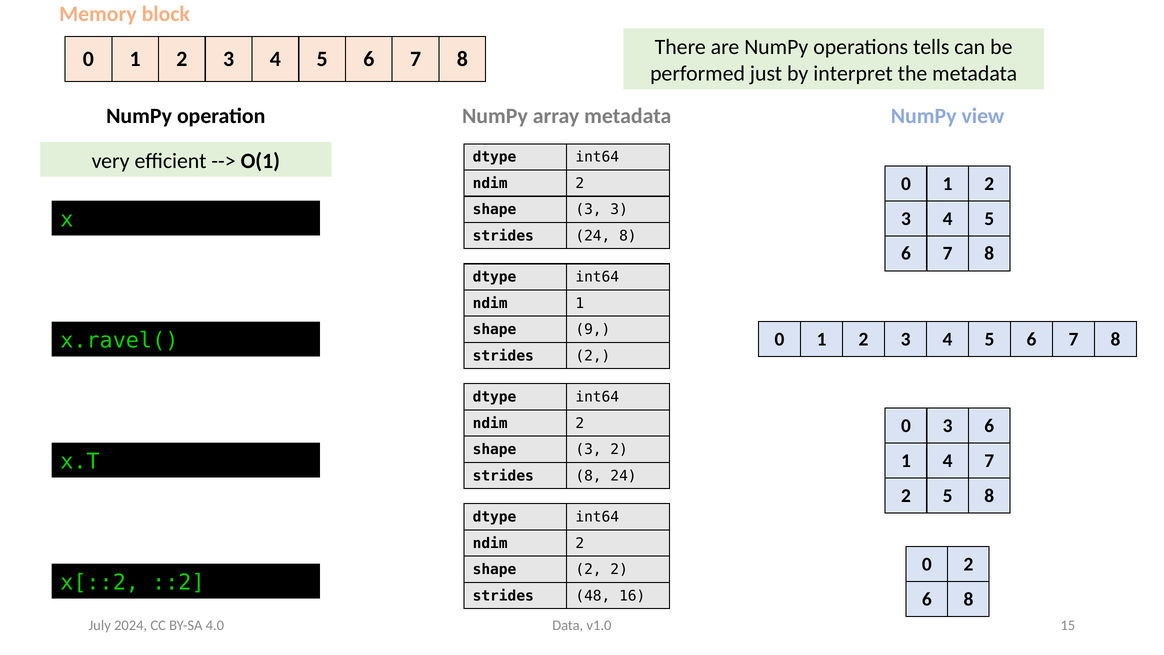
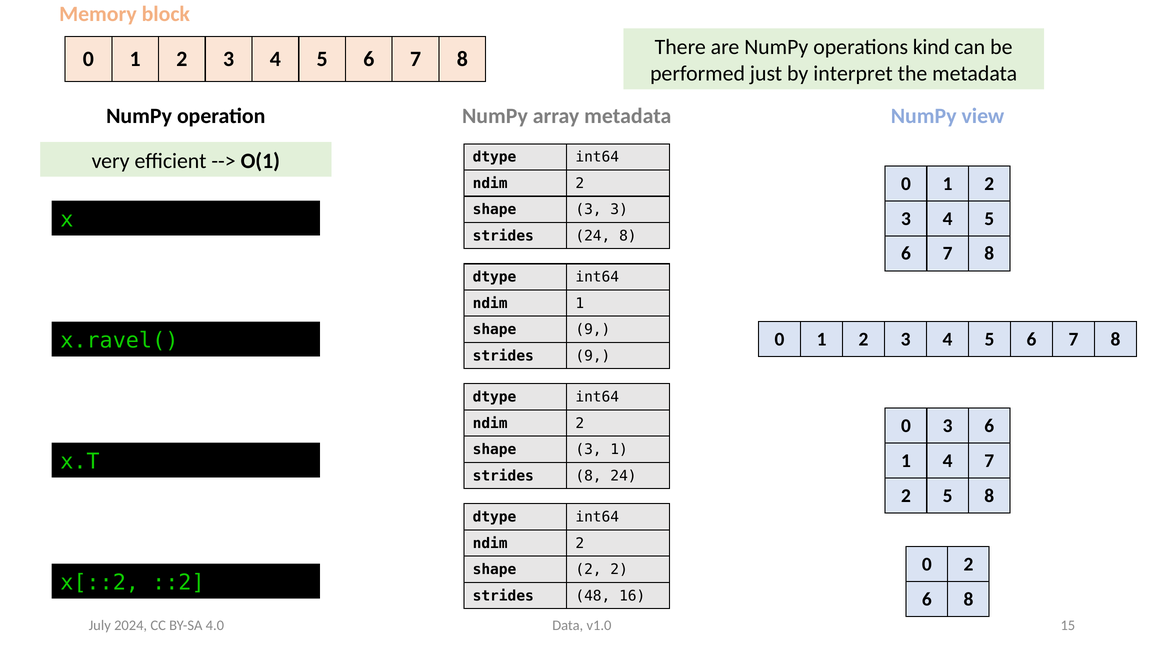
tells: tells -> kind
strides 2: 2 -> 9
3 2: 2 -> 1
